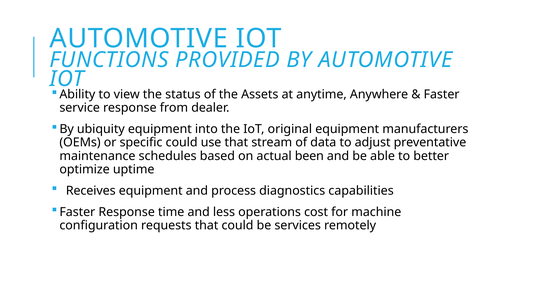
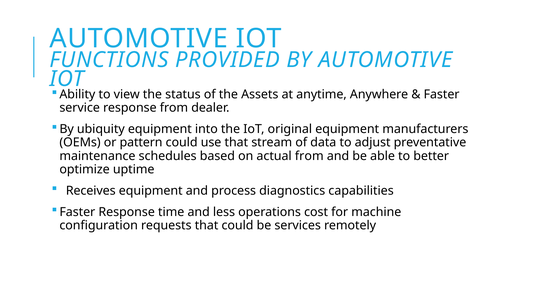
specific: specific -> pattern
actual been: been -> from
